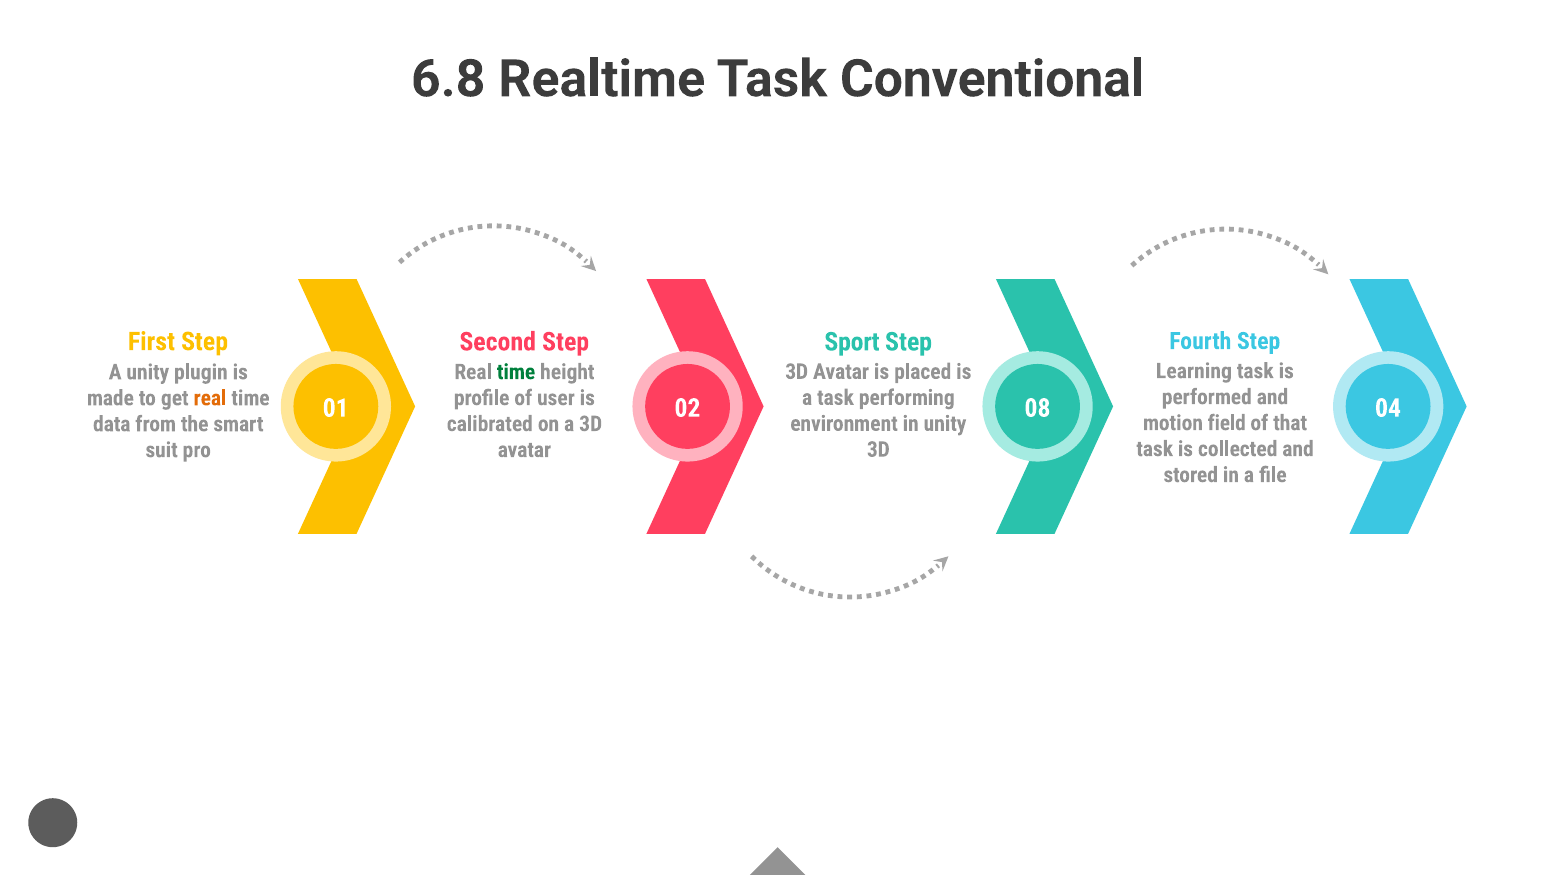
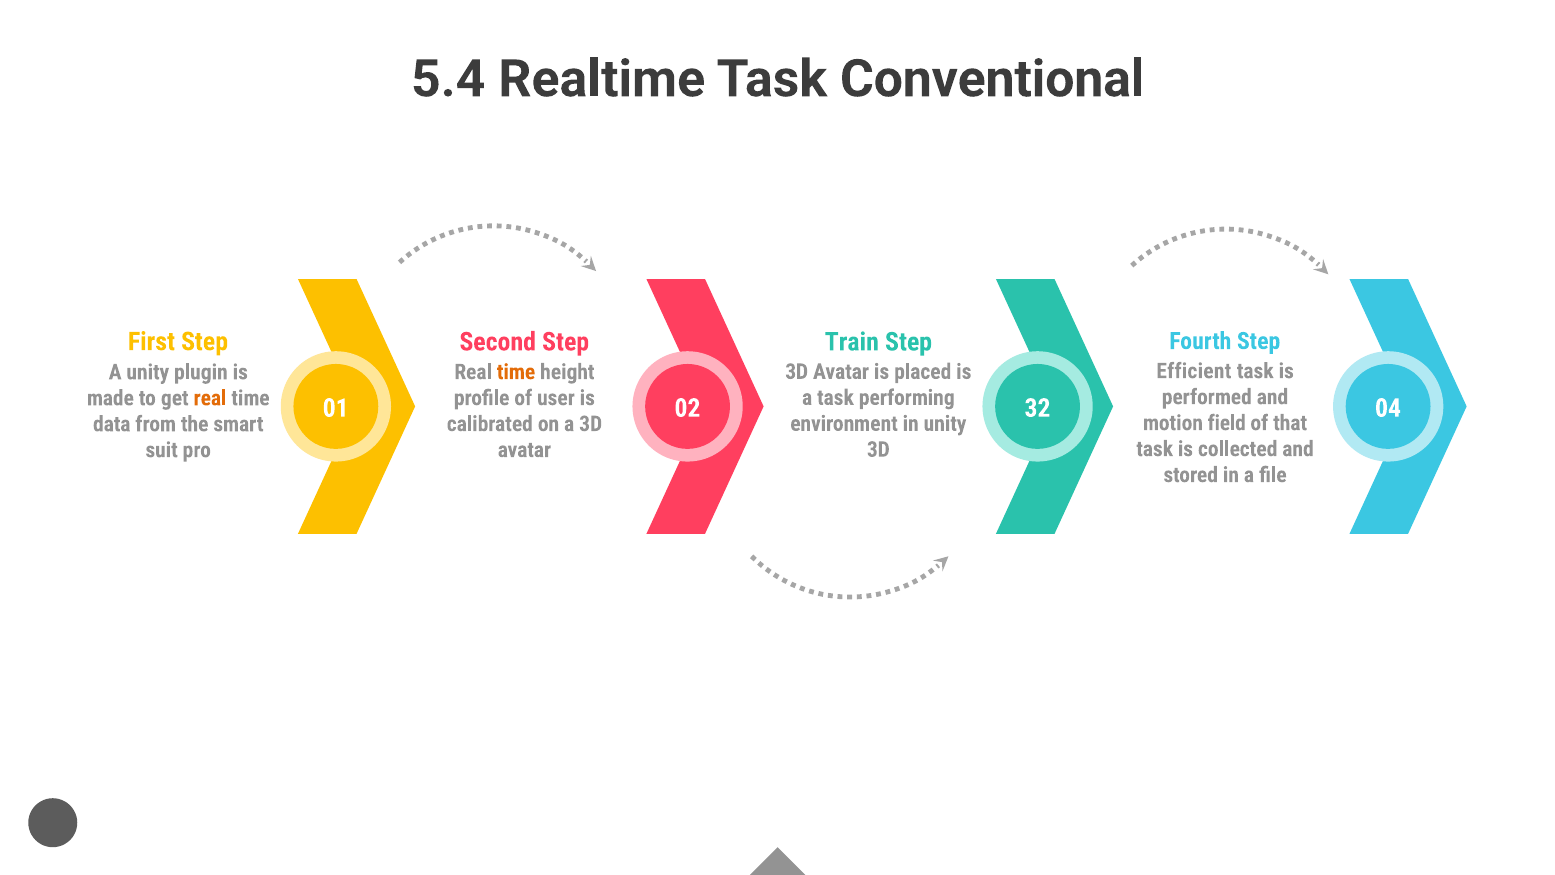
6.8: 6.8 -> 5.4
Sport: Sport -> Train
Learning: Learning -> Efficient
time at (516, 372) colour: green -> orange
08: 08 -> 32
